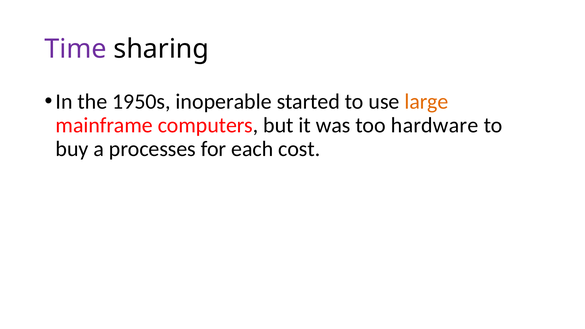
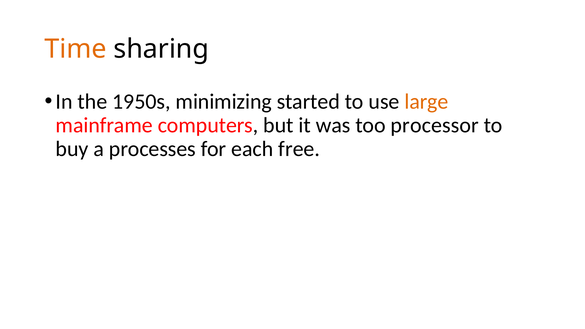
Time colour: purple -> orange
inoperable: inoperable -> minimizing
hardware: hardware -> processor
cost: cost -> free
